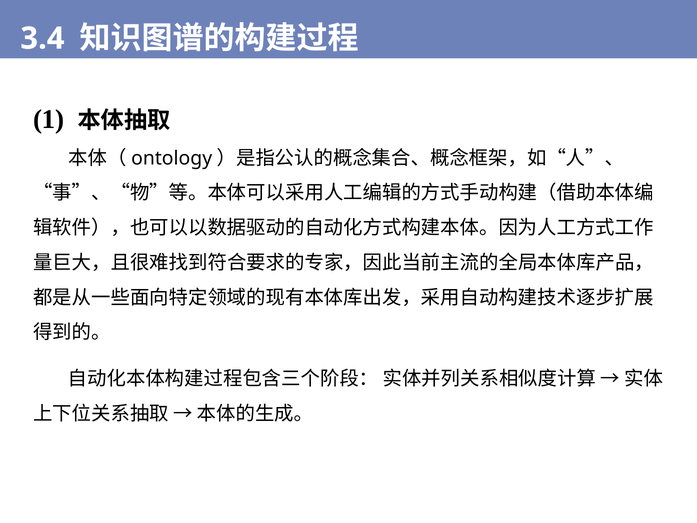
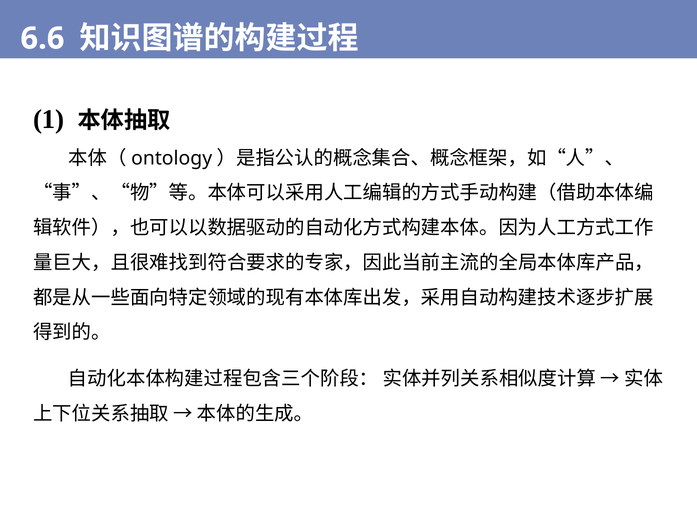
3.4: 3.4 -> 6.6
